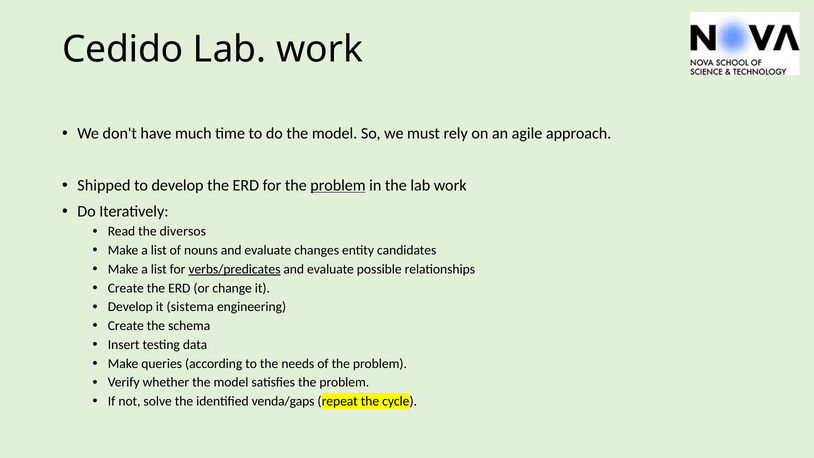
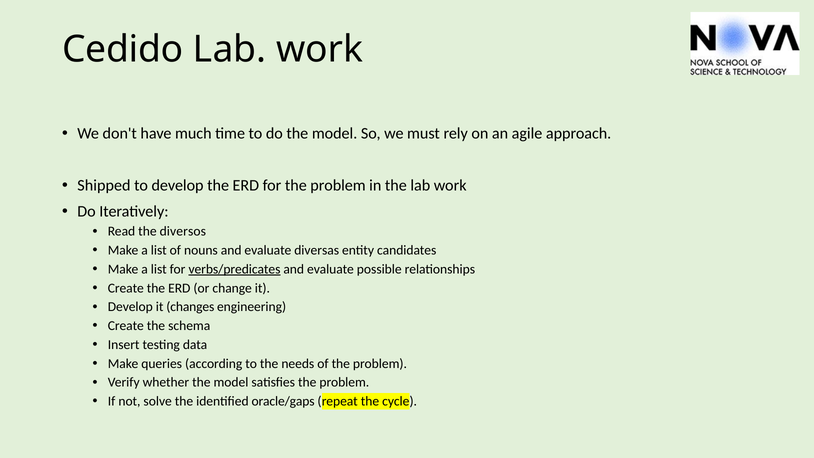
problem at (338, 185) underline: present -> none
changes: changes -> diversas
sistema: sistema -> changes
venda/gaps: venda/gaps -> oracle/gaps
